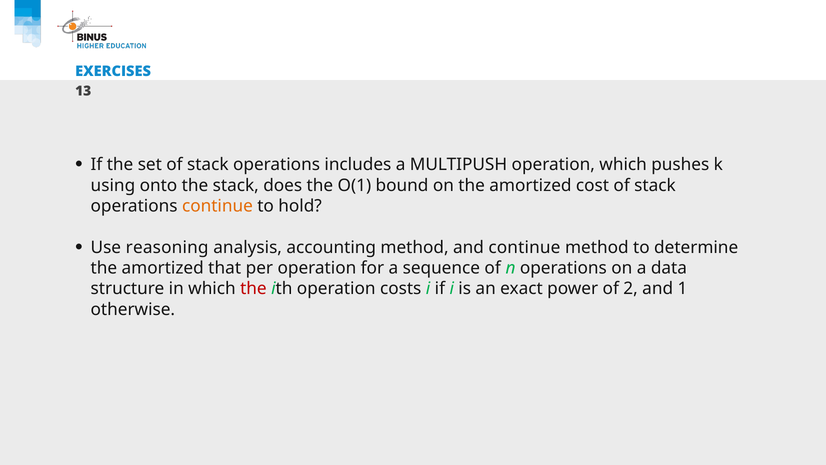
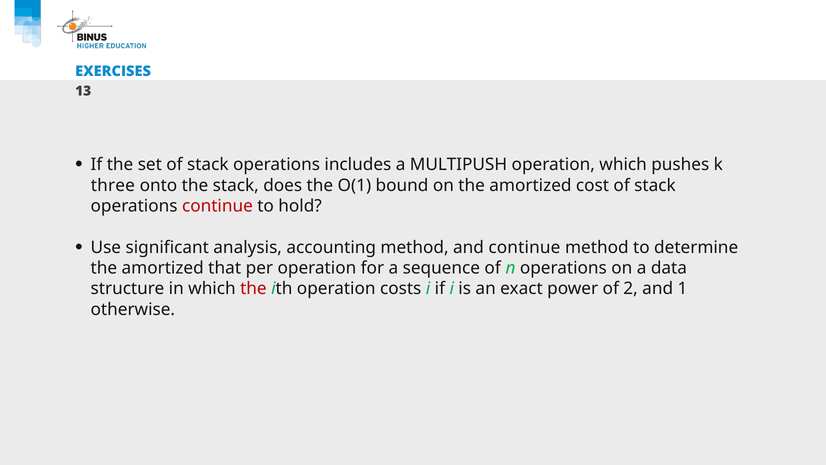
using: using -> three
continue at (217, 206) colour: orange -> red
reasoning: reasoning -> significant
